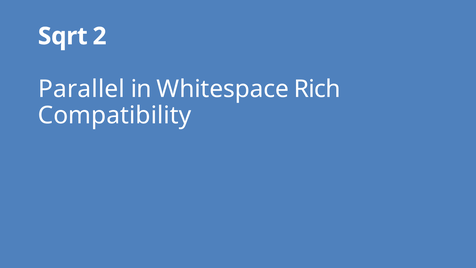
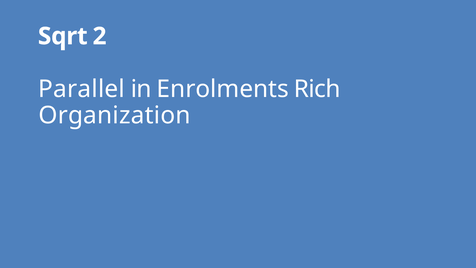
Whitespace: Whitespace -> Enrolments
Compatibility: Compatibility -> Organization
